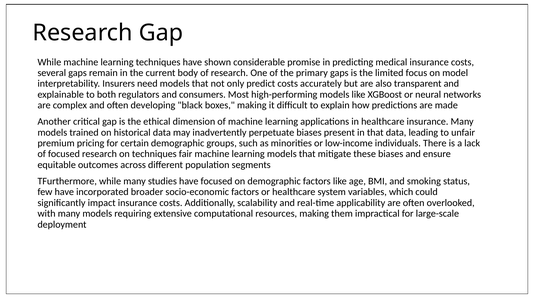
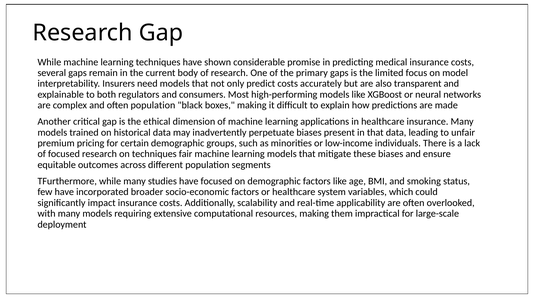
often developing: developing -> population
